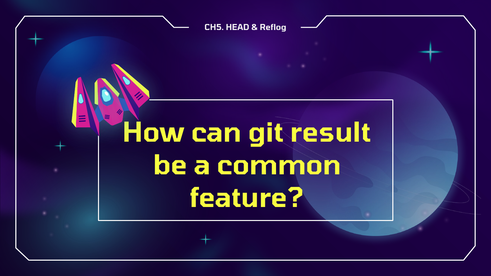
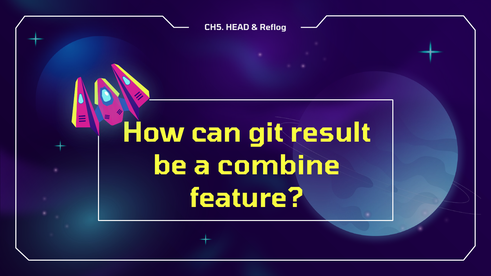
common: common -> combine
